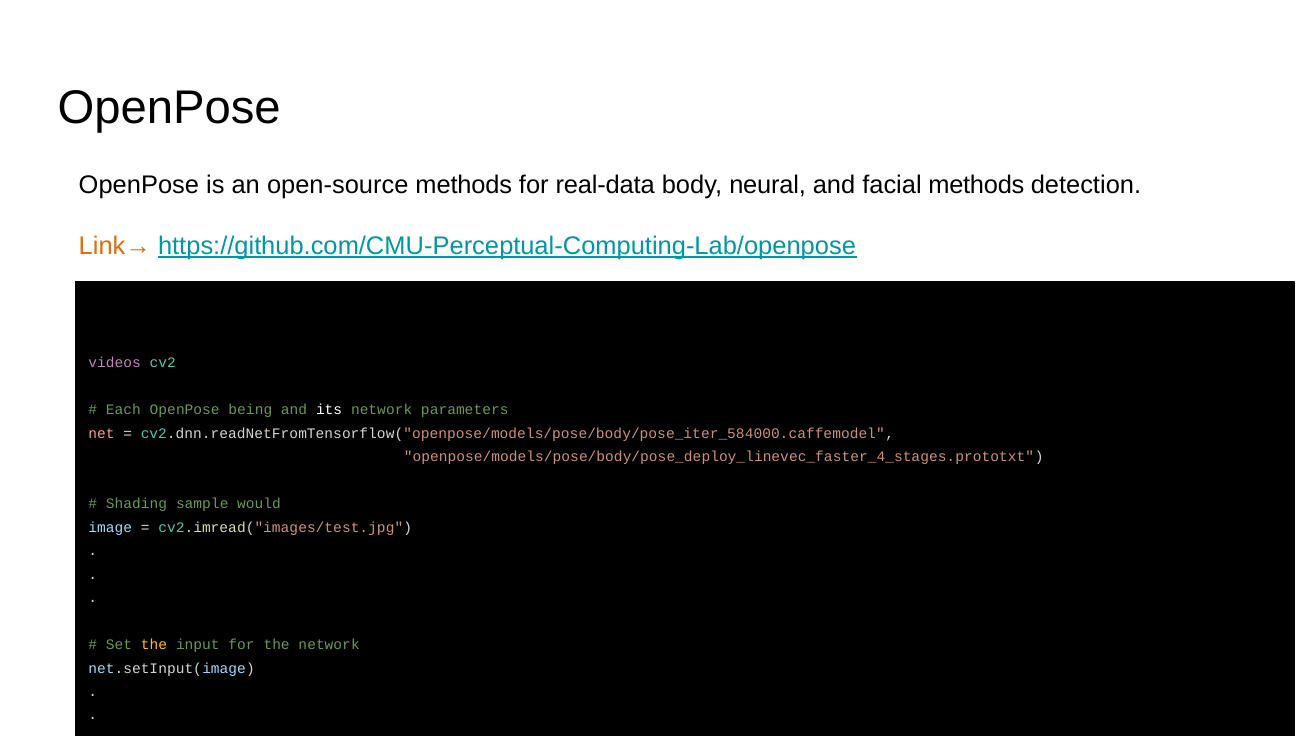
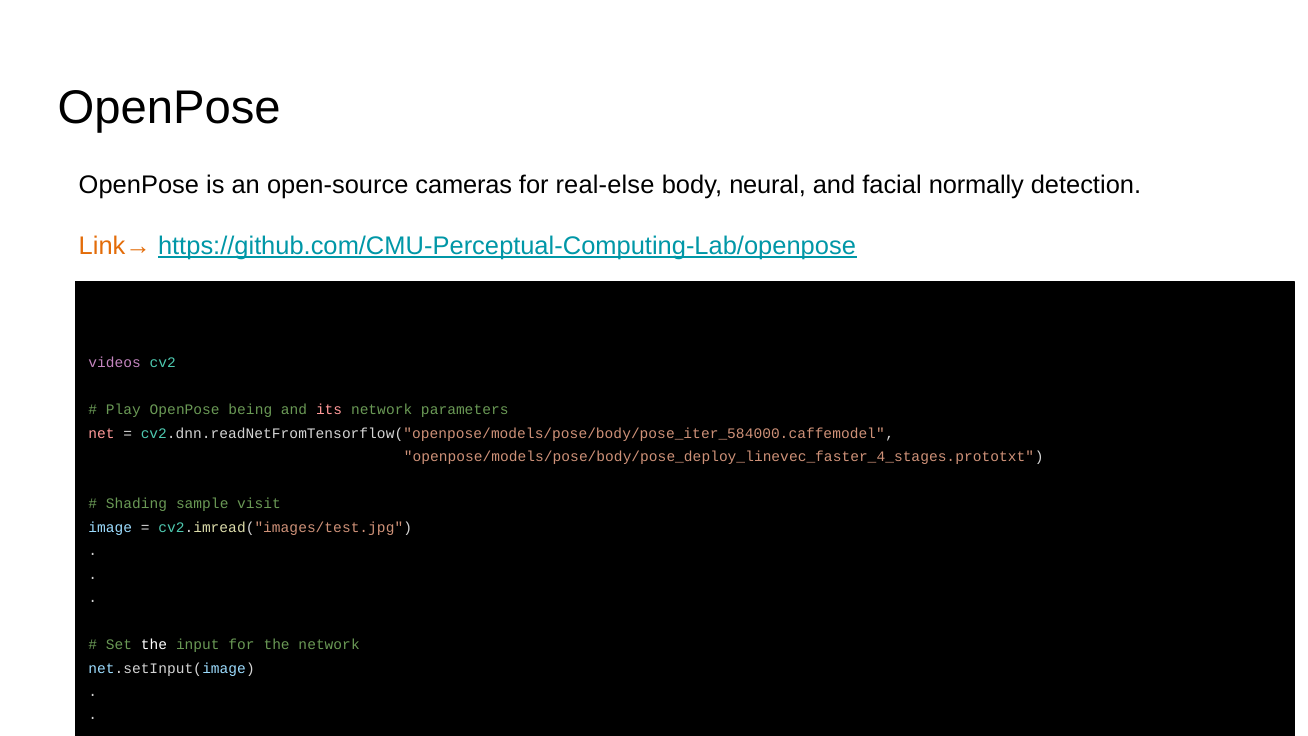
open-source methods: methods -> cameras
real-data: real-data -> real-else
facial methods: methods -> normally
Each: Each -> Play
its colour: white -> pink
would: would -> visit
the at (154, 645) colour: yellow -> white
